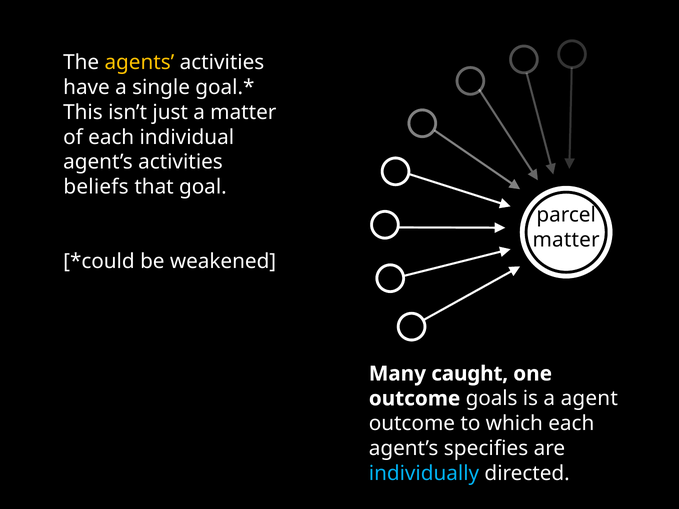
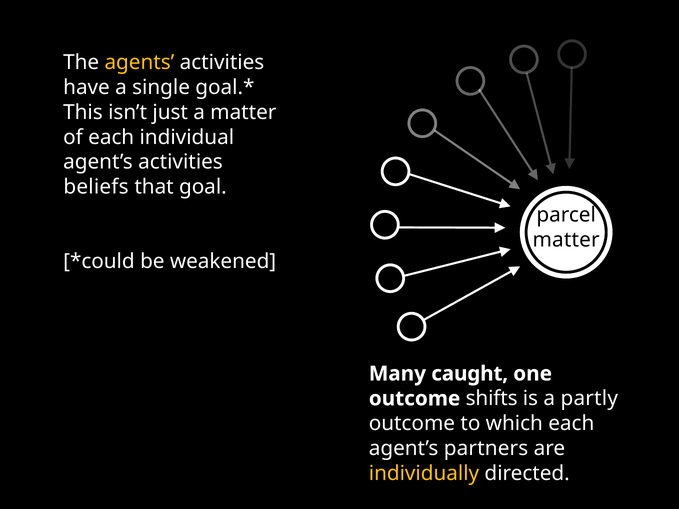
goals: goals -> shifts
agent: agent -> partly
specifies: specifies -> partners
individually colour: light blue -> yellow
